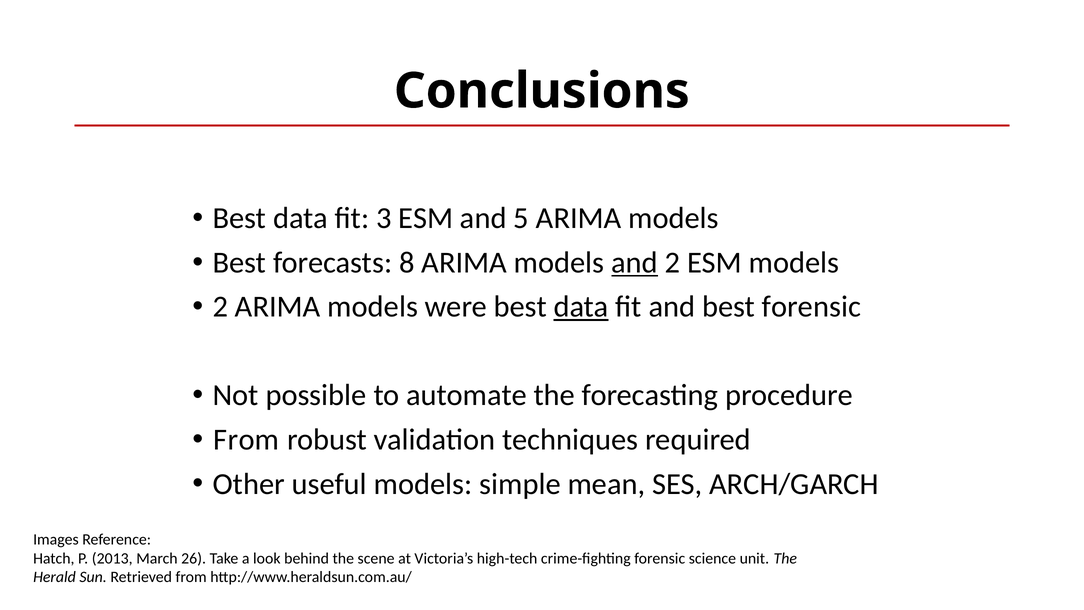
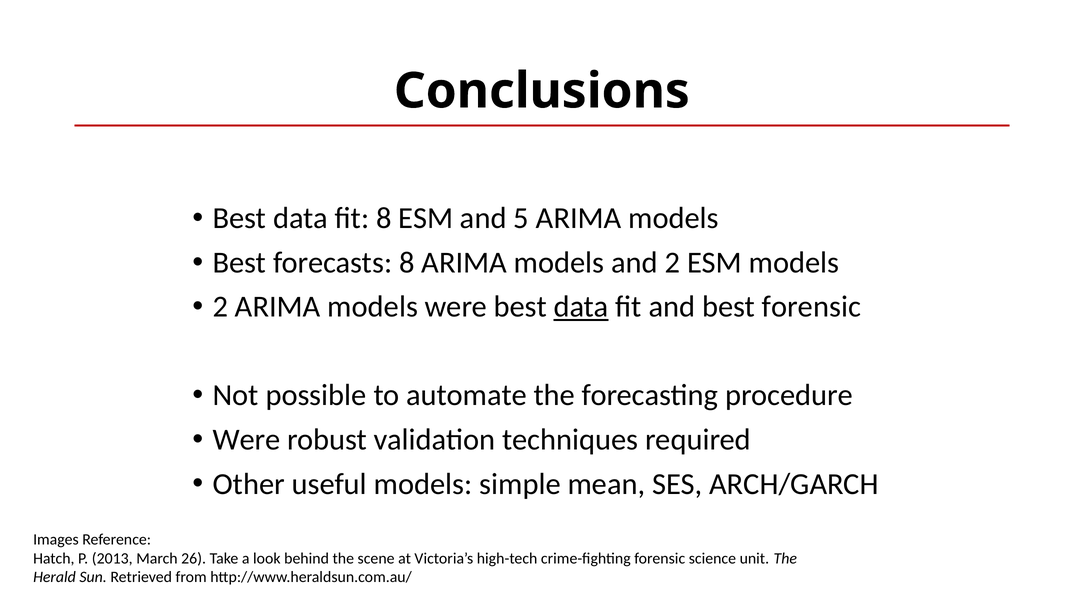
fit 3: 3 -> 8
and at (635, 262) underline: present -> none
From at (246, 440): From -> Were
